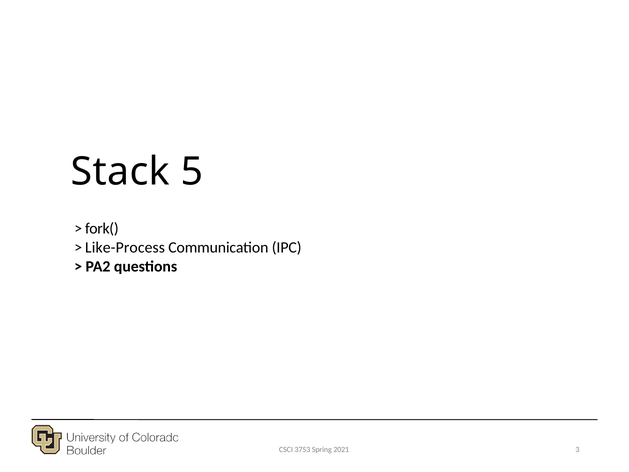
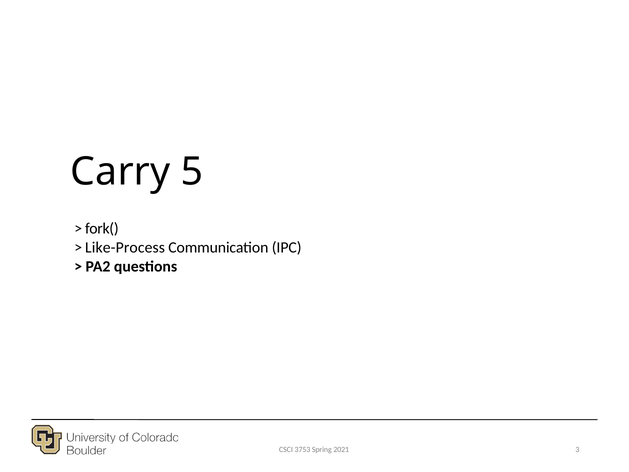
Stack: Stack -> Carry
